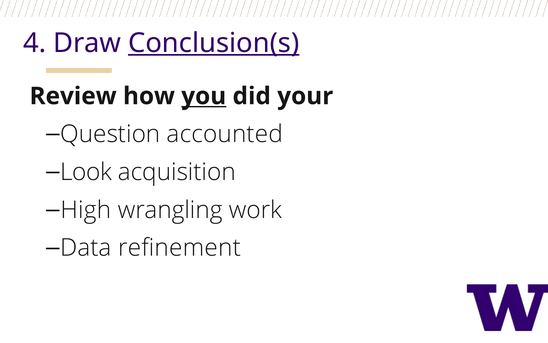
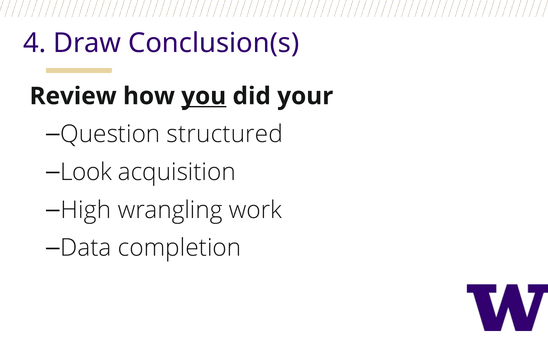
Conclusion(s underline: present -> none
accounted: accounted -> structured
refinement: refinement -> completion
